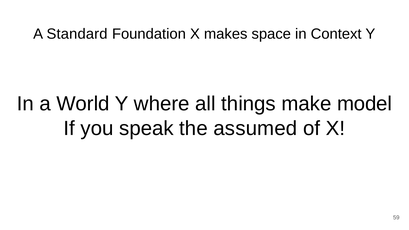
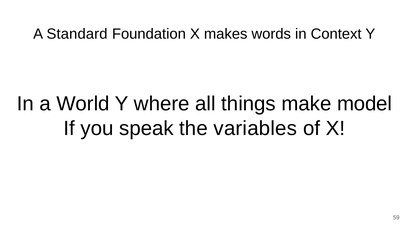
space: space -> words
assumed: assumed -> variables
